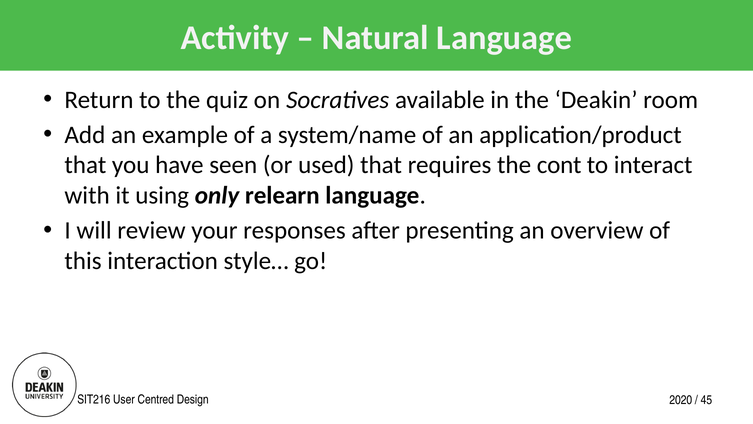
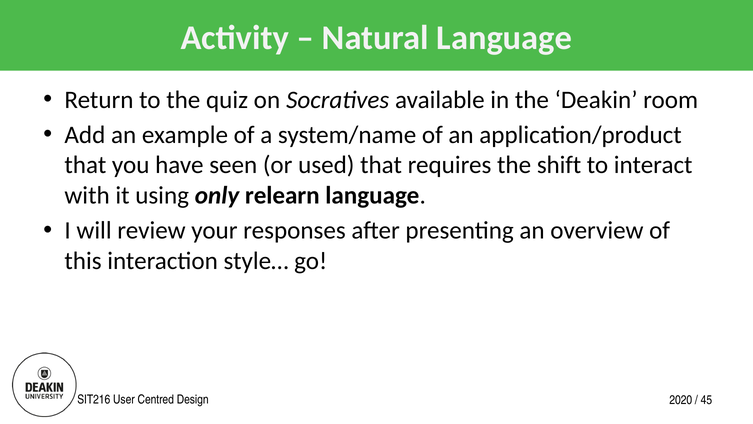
cont: cont -> shift
